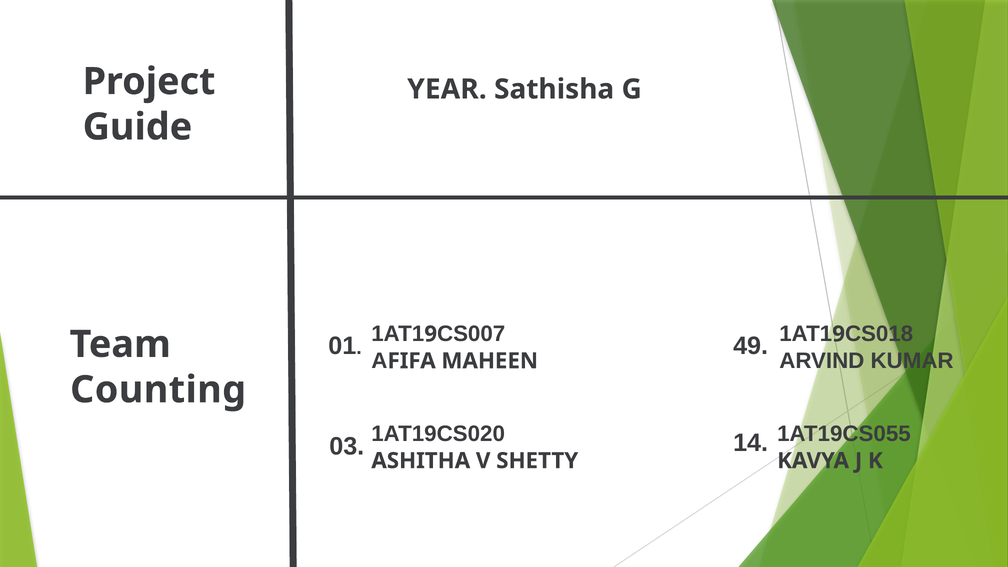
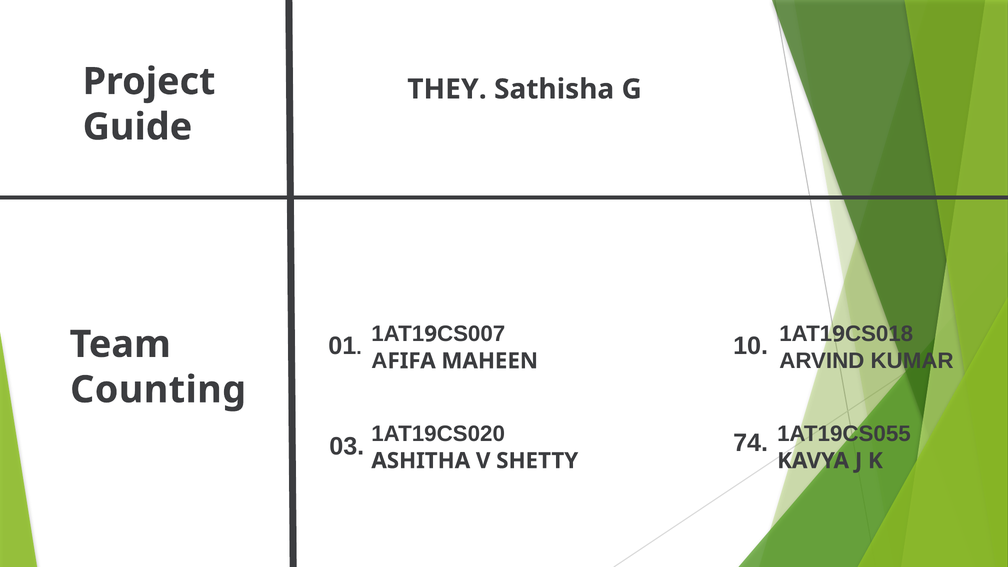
YEAR: YEAR -> THEY
49: 49 -> 10
14: 14 -> 74
